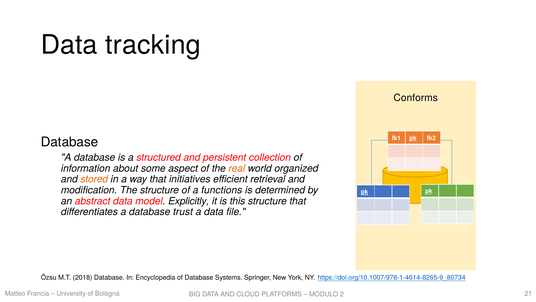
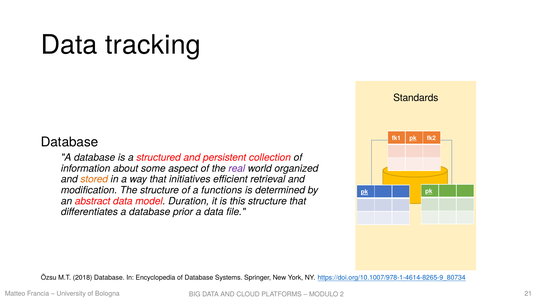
Conforms: Conforms -> Standards
real colour: orange -> purple
Explicitly: Explicitly -> Duration
trust: trust -> prior
